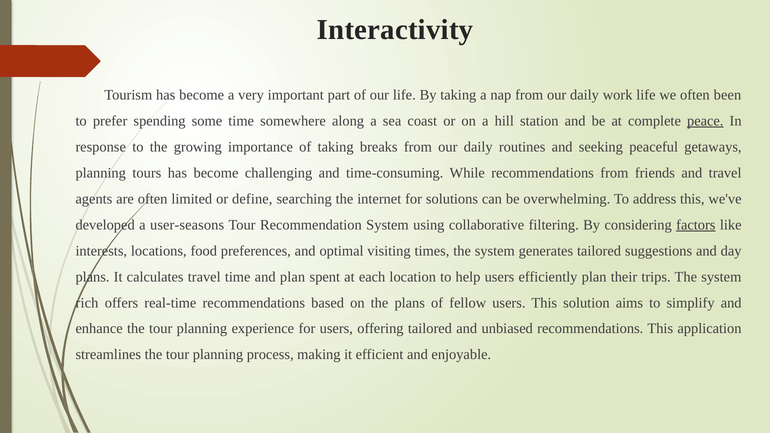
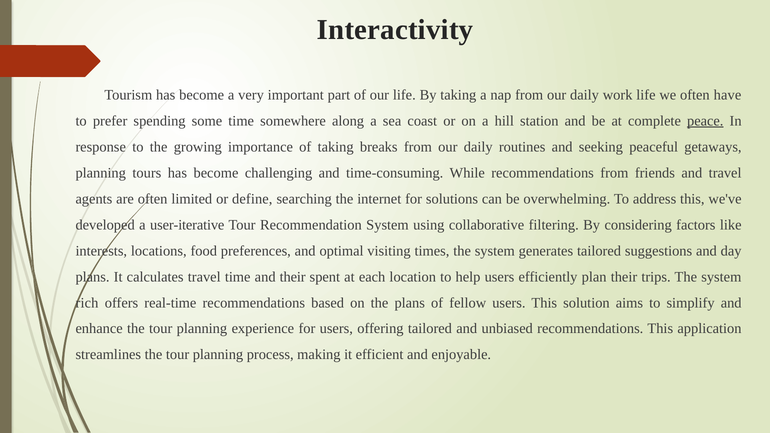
been: been -> have
user-seasons: user-seasons -> user-iterative
factors underline: present -> none
and plan: plan -> their
